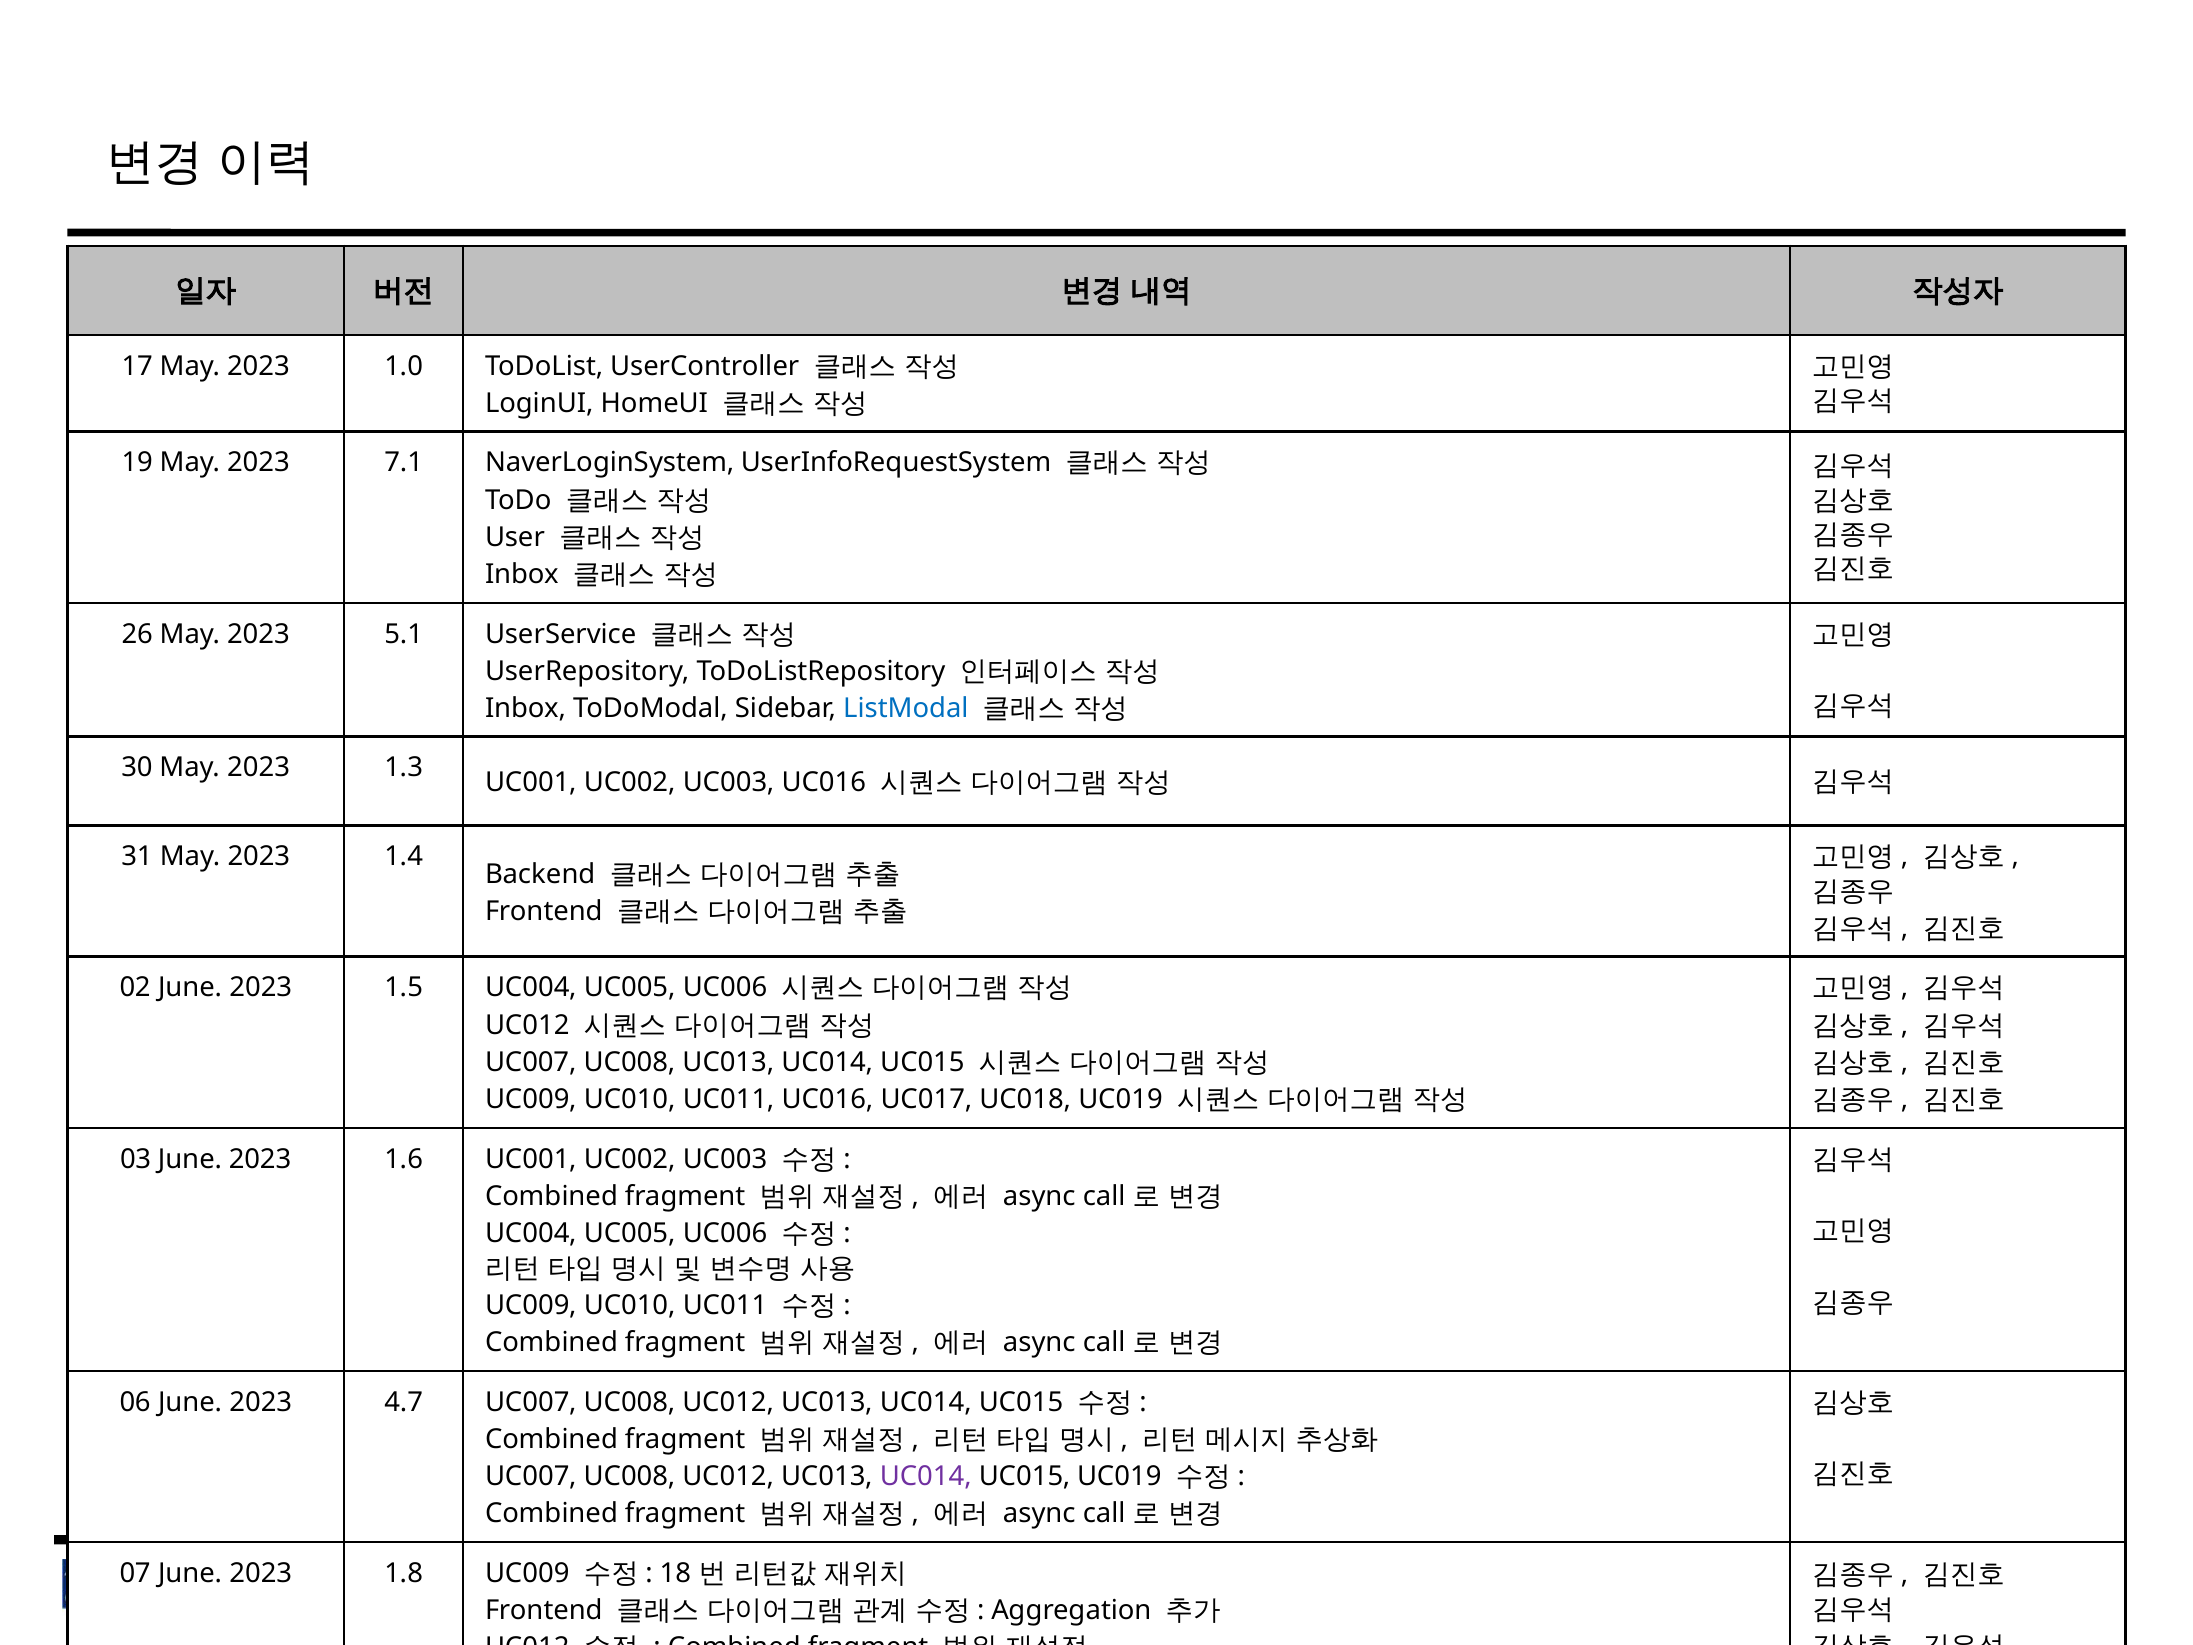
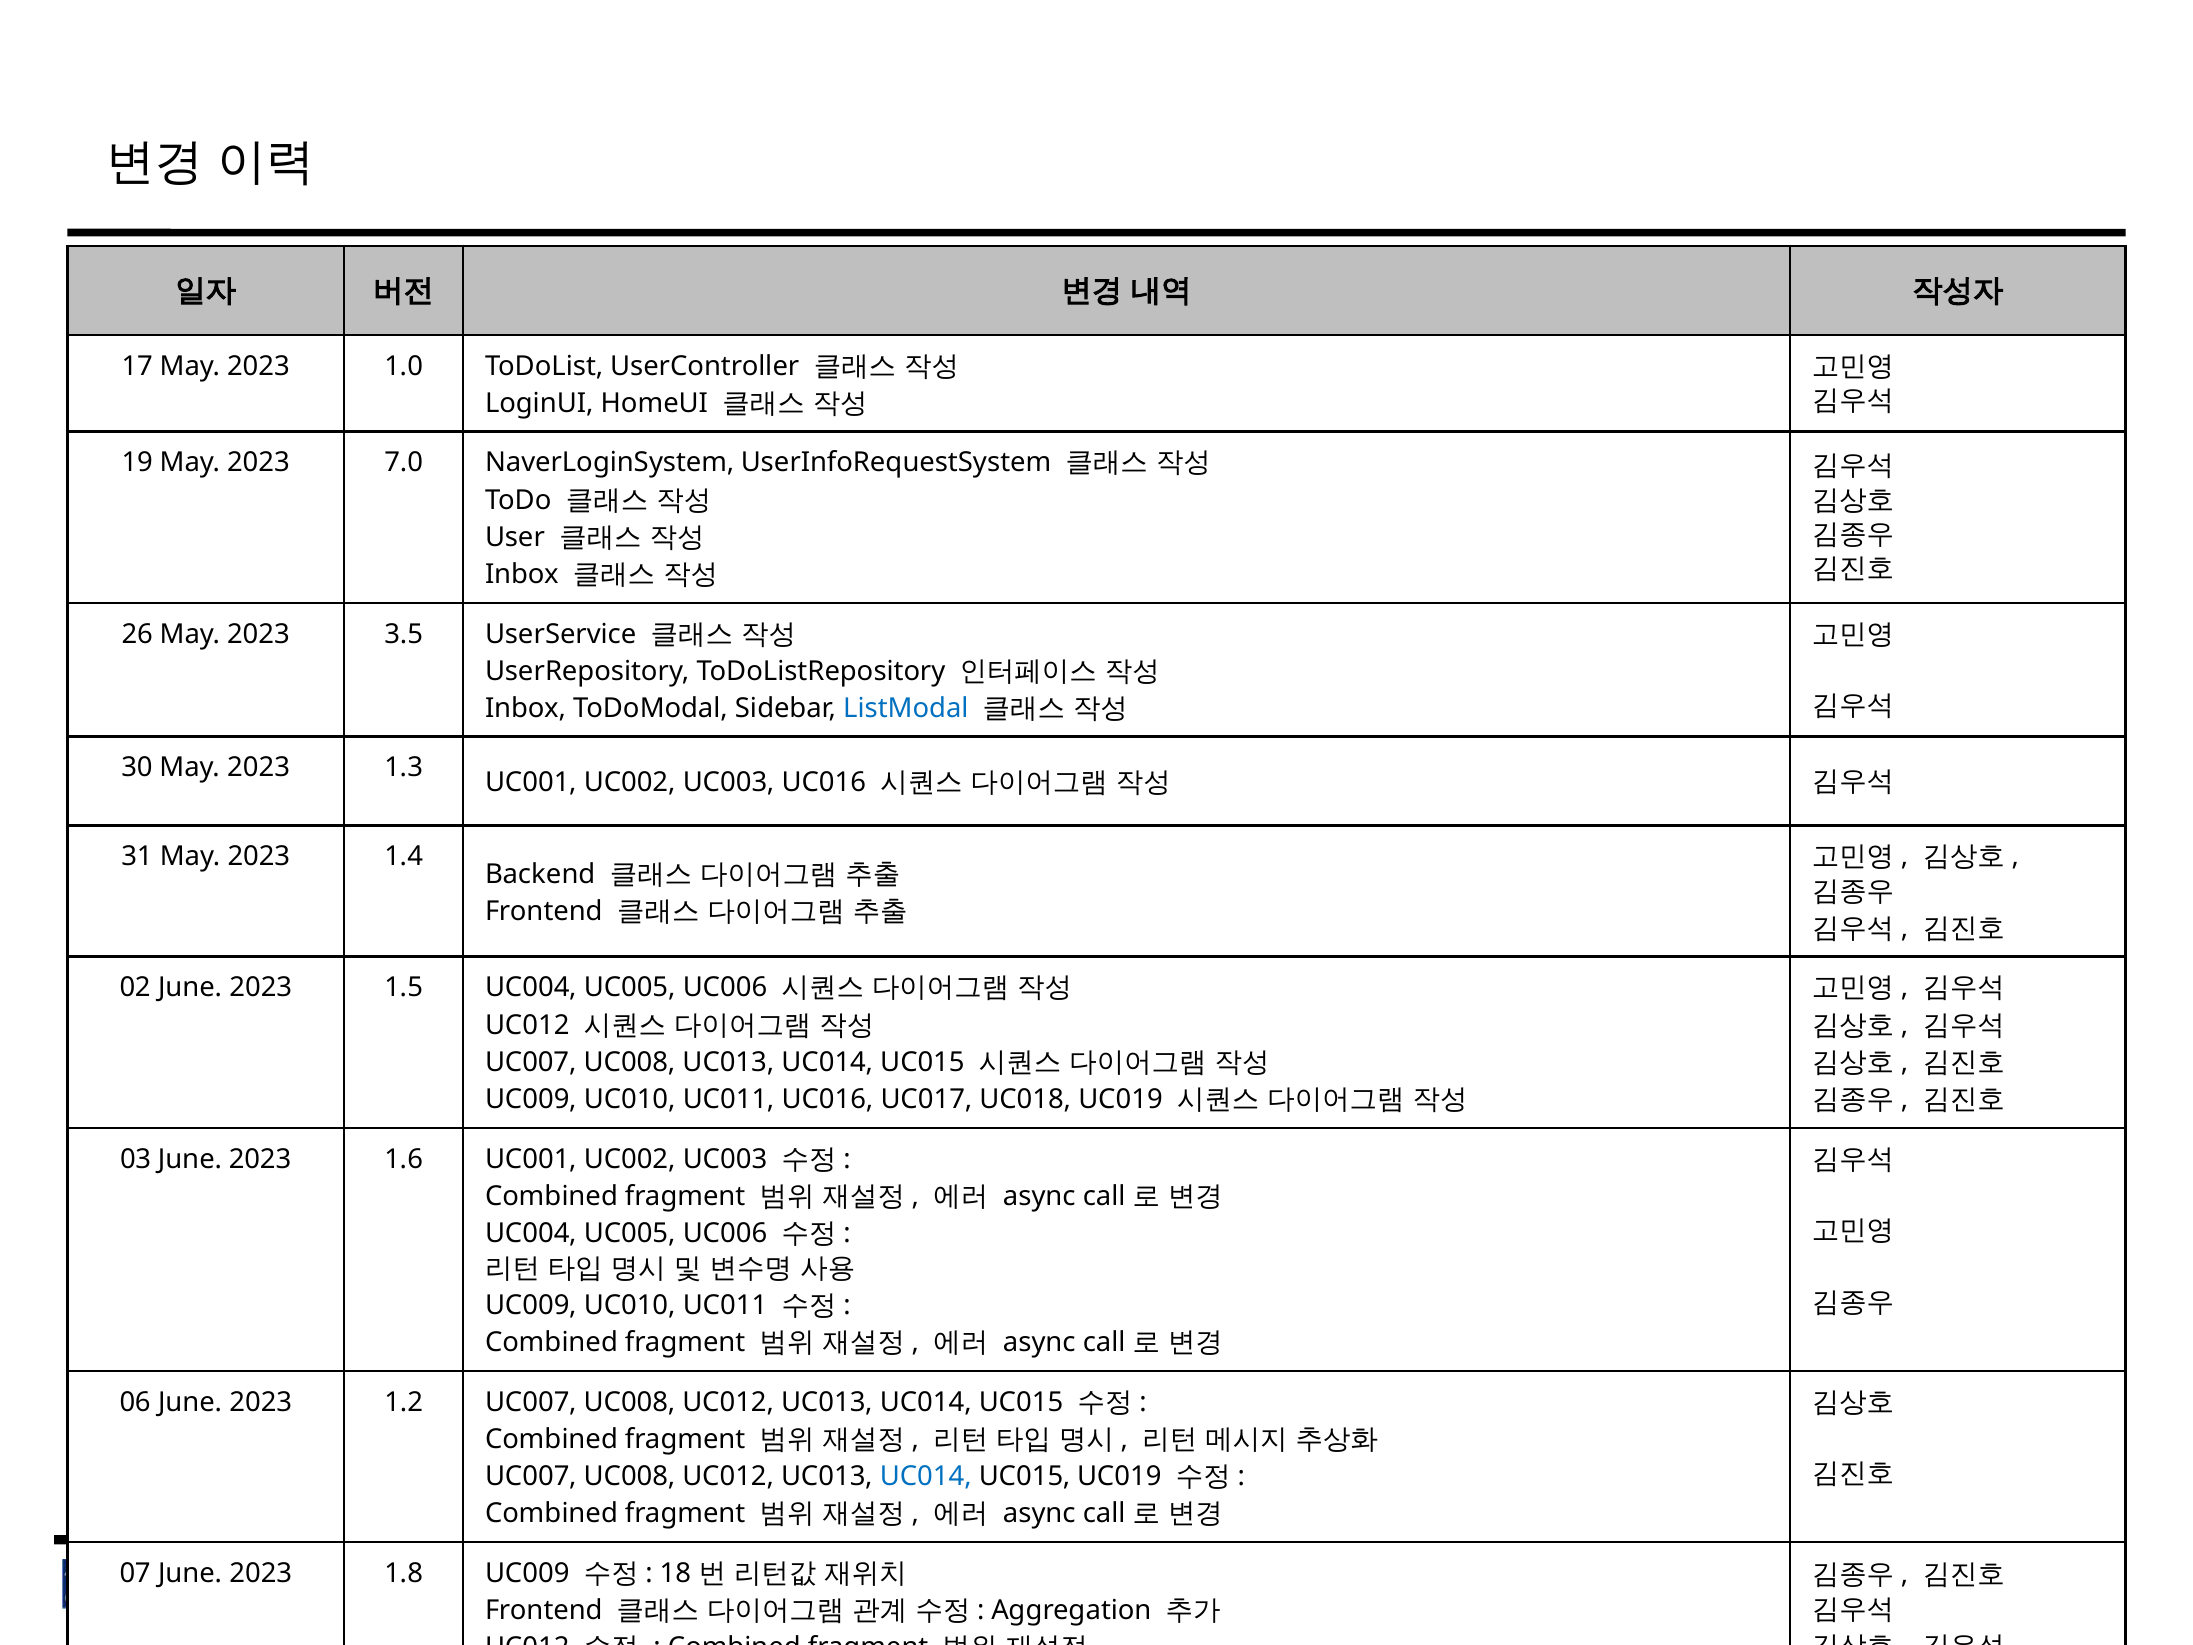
7.1: 7.1 -> 7.0
5.1: 5.1 -> 3.5
4.7: 4.7 -> 1.2
UC014 at (926, 1476) colour: purple -> blue
